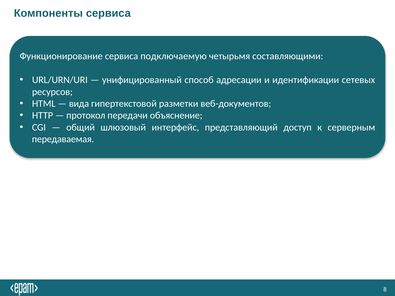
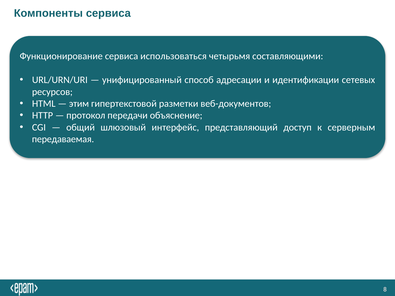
подключаемую: подключаемую -> использоваться
вида: вида -> этим
